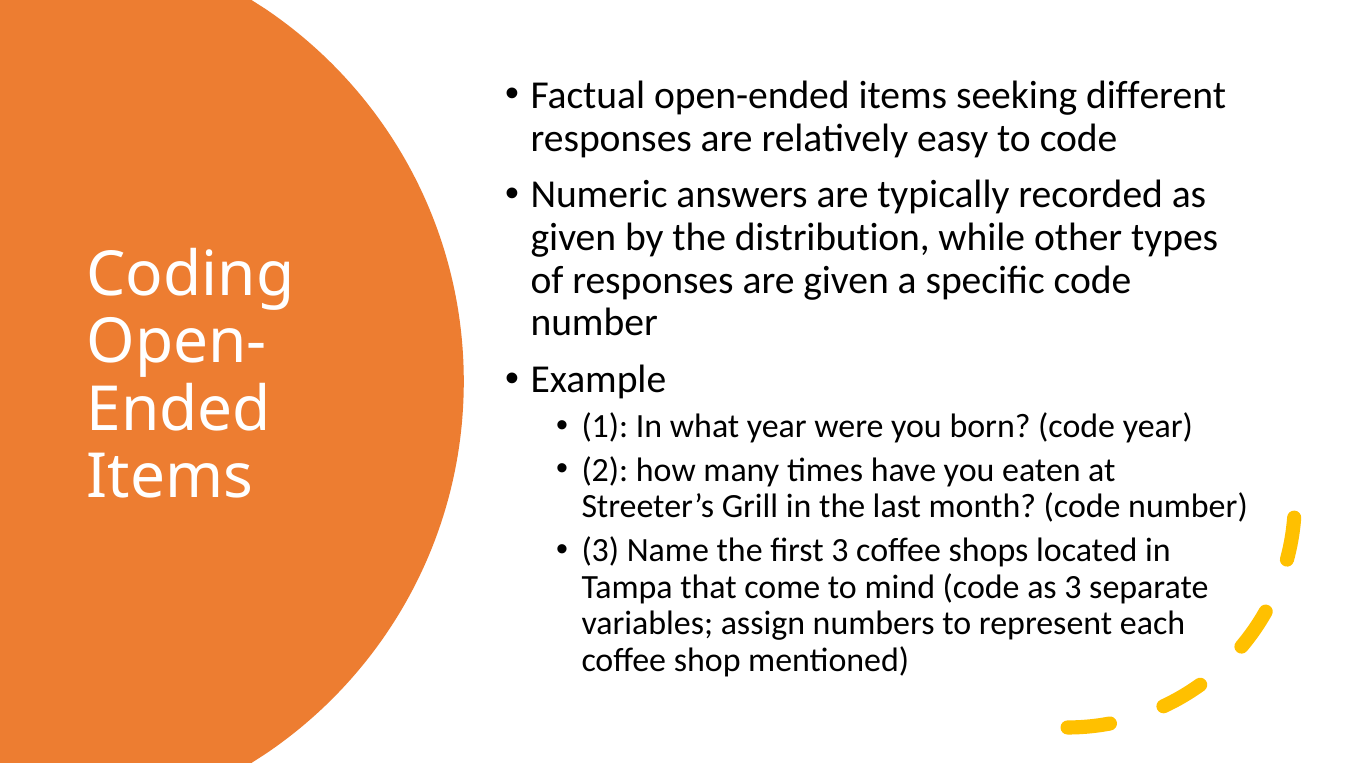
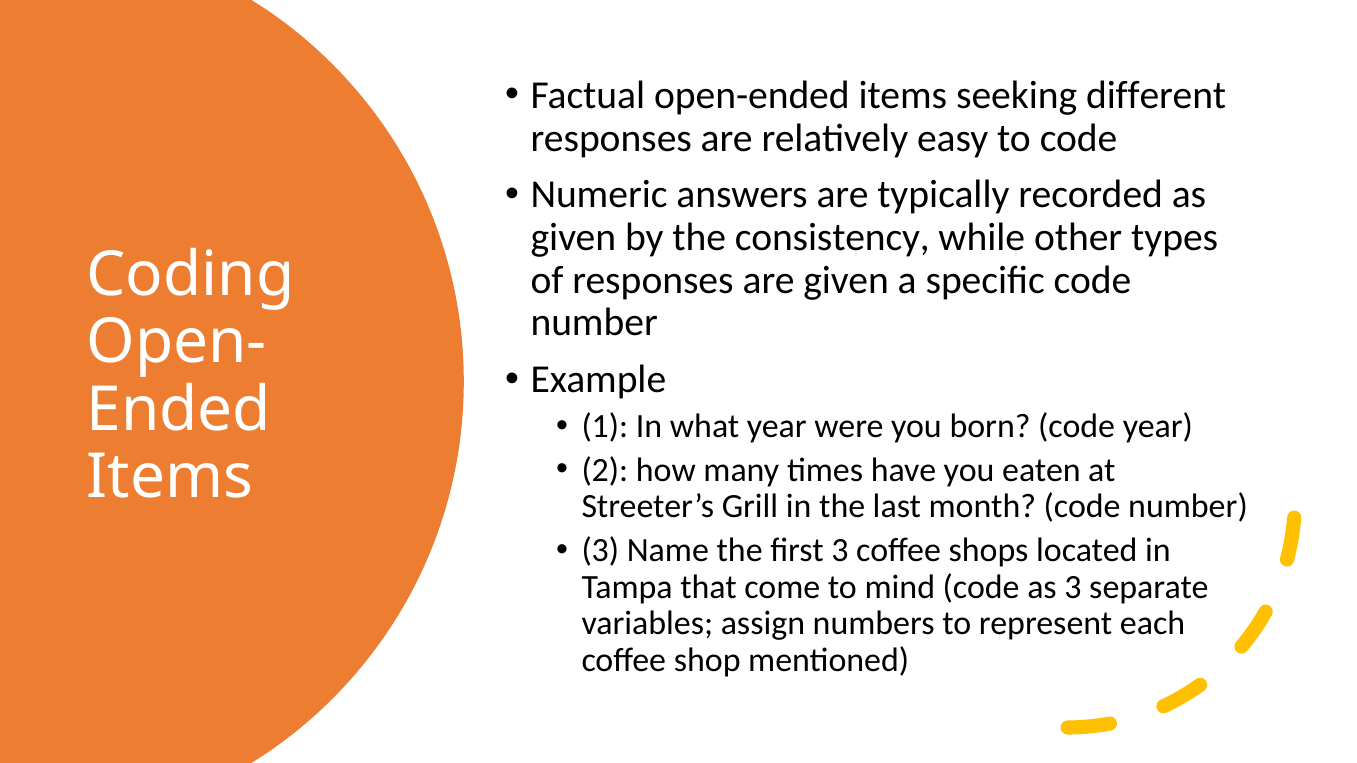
distribution: distribution -> consistency
